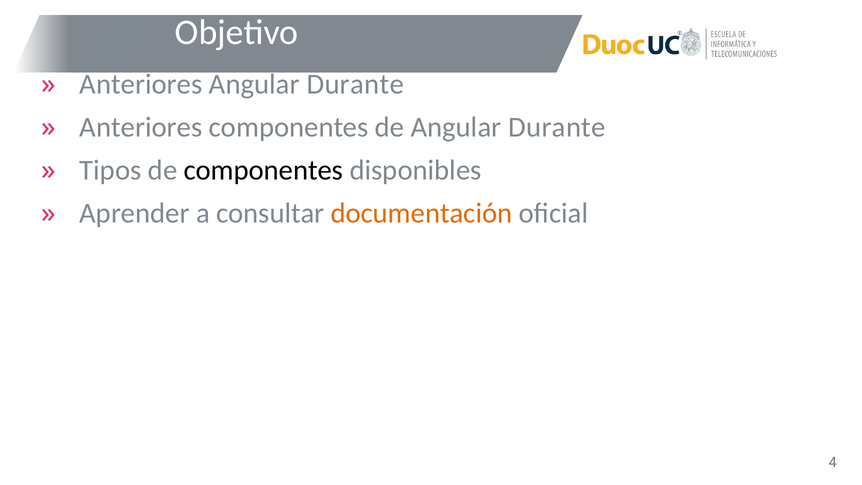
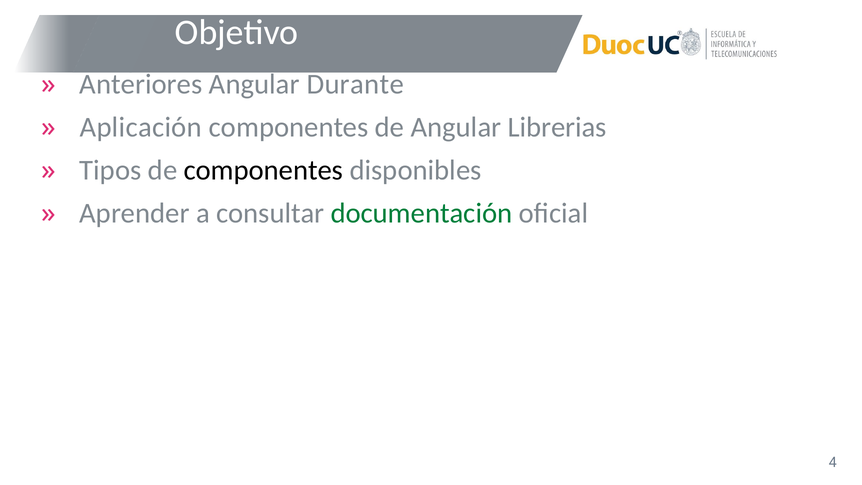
Anteriores at (141, 127): Anteriores -> Aplicación
de Angular Durante: Durante -> Librerias
documentación colour: orange -> green
